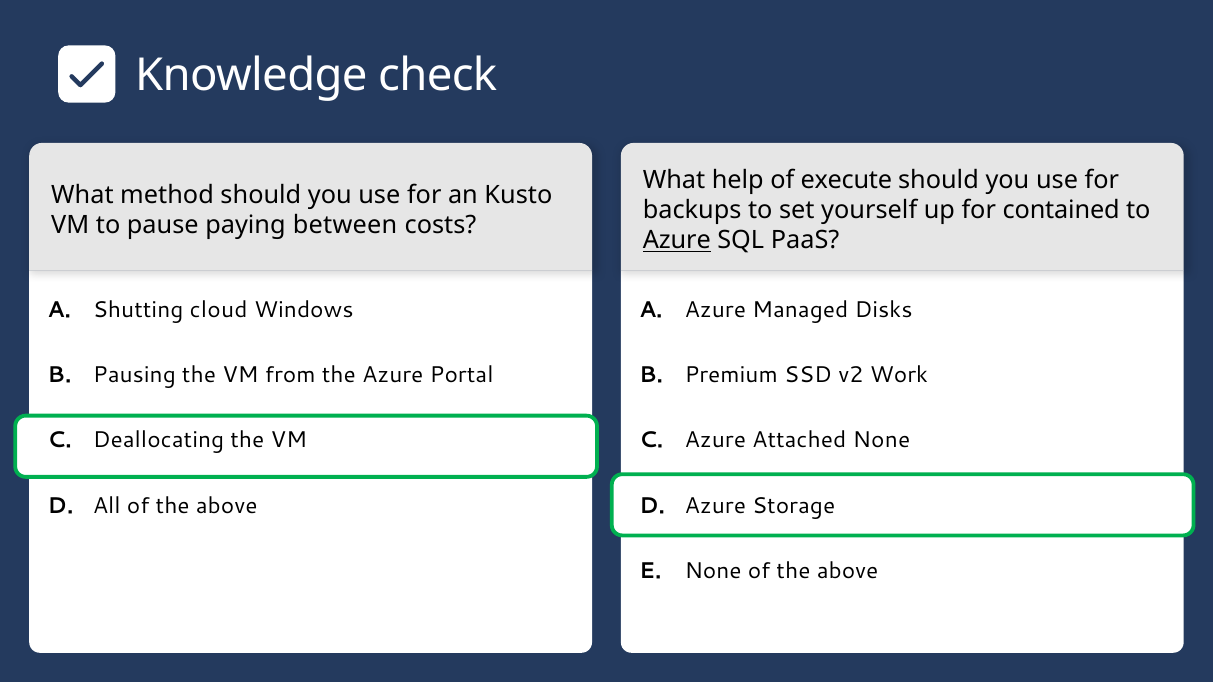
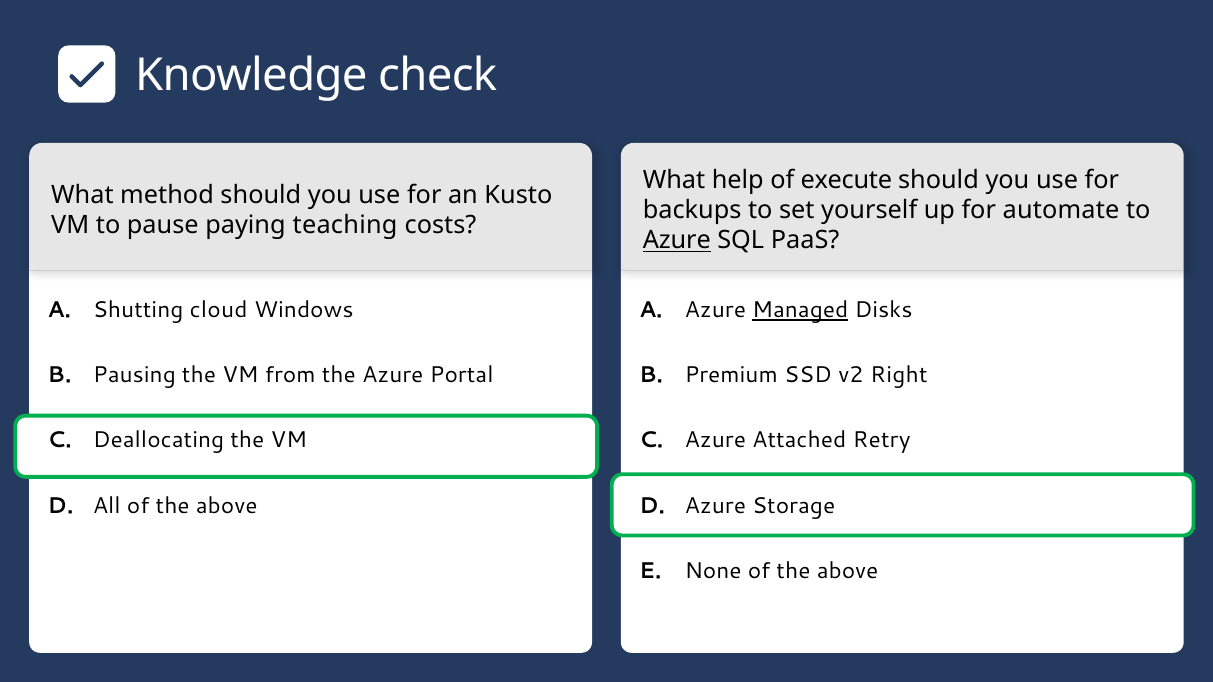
contained: contained -> automate
between: between -> teaching
Managed underline: none -> present
Work: Work -> Right
Attached None: None -> Retry
